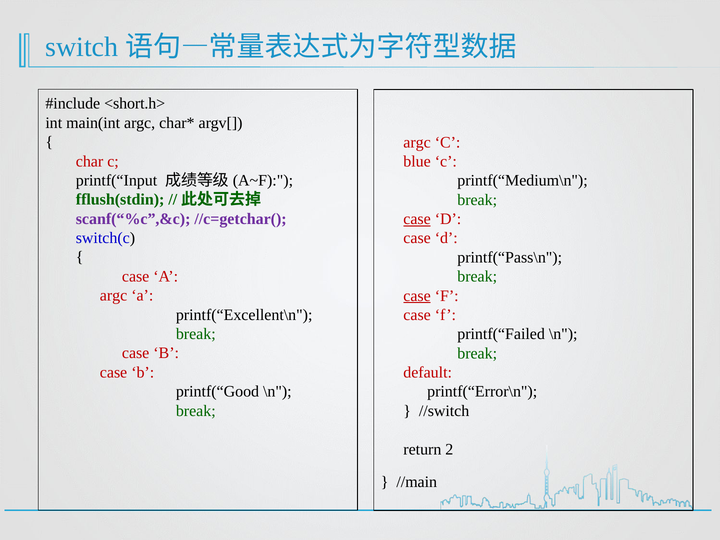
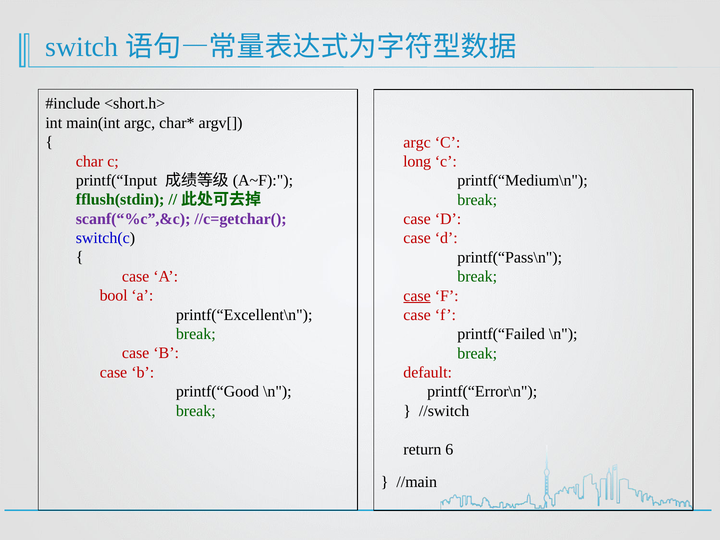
blue: blue -> long
case at (417, 219) underline: present -> none
argc at (114, 296): argc -> bool
2: 2 -> 6
